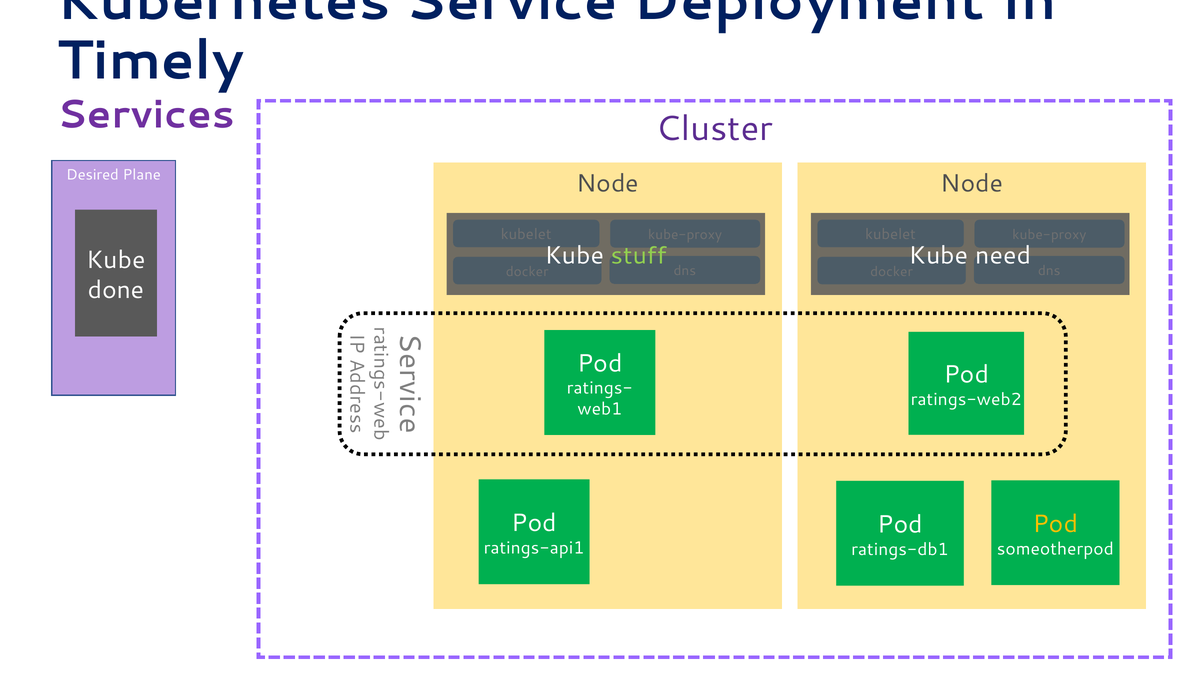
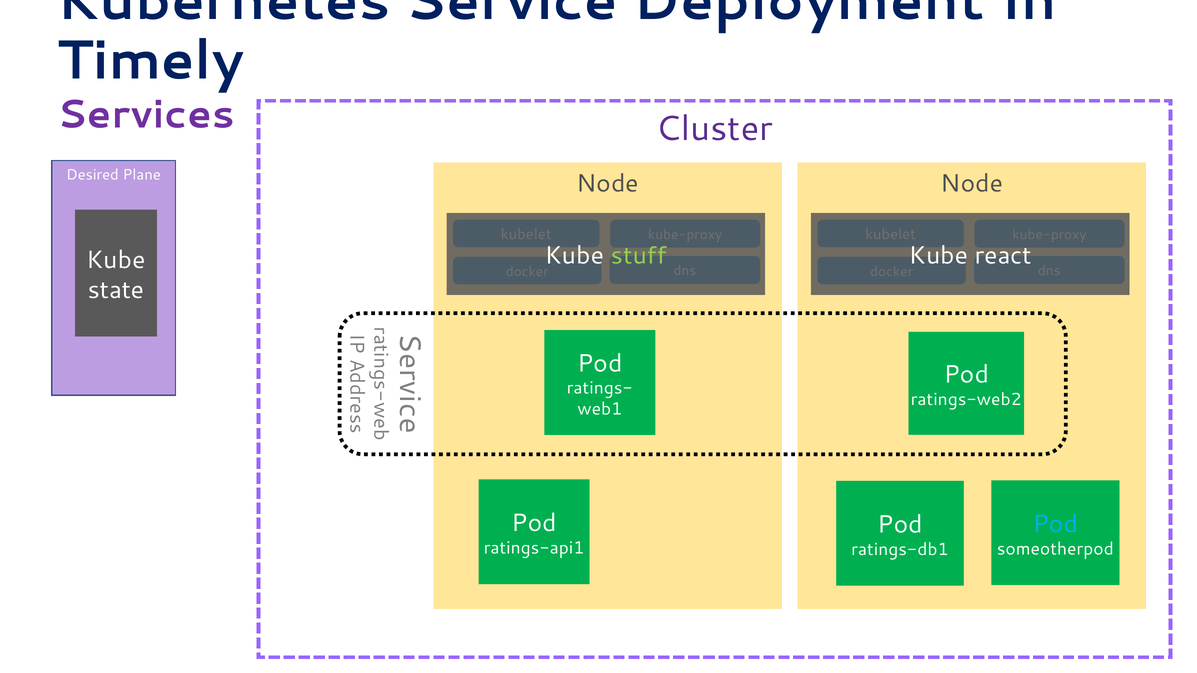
need: need -> react
done: done -> state
Pod at (1055, 524) colour: yellow -> light blue
